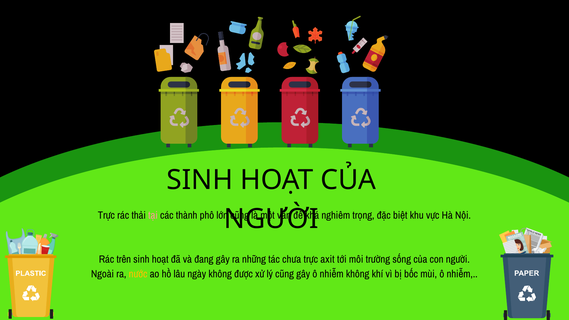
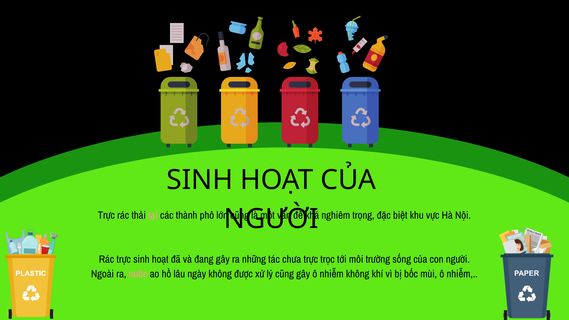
Rác trên: trên -> trực
axit: axit -> trọc
nước colour: yellow -> pink
